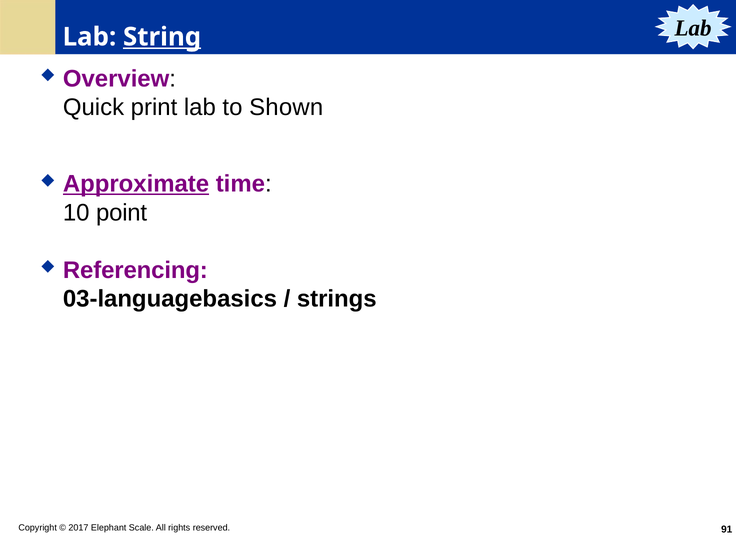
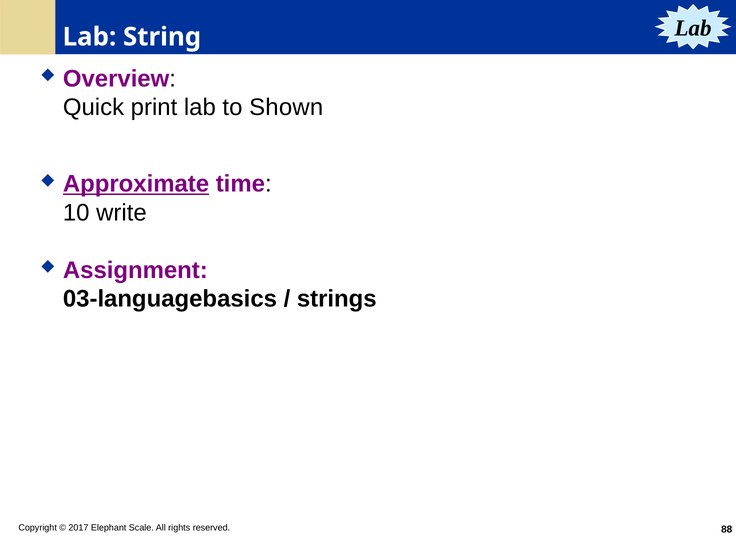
String underline: present -> none
point: point -> write
Referencing: Referencing -> Assignment
91: 91 -> 88
